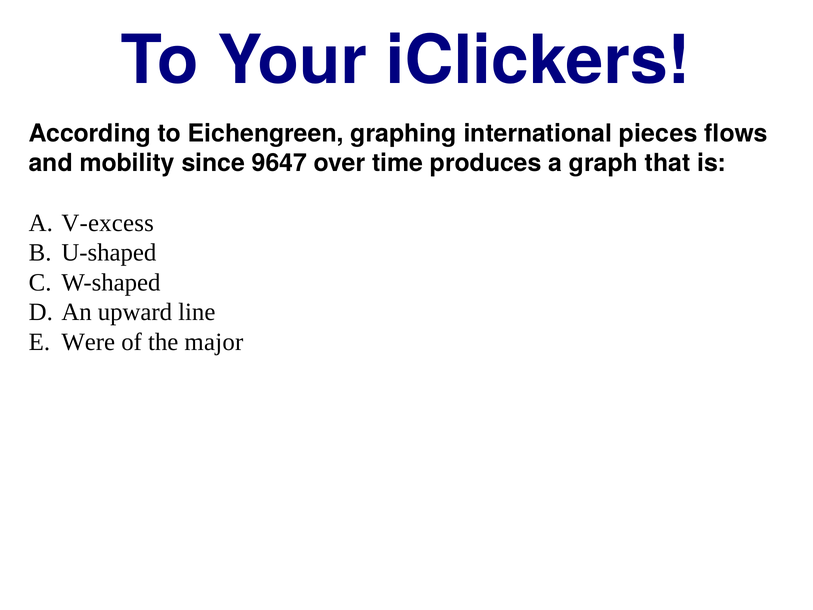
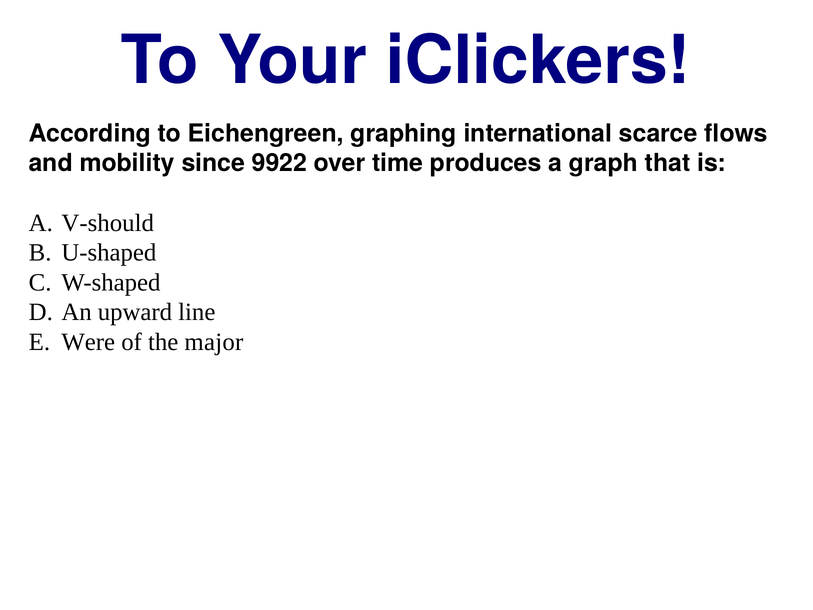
pieces: pieces -> scarce
9647: 9647 -> 9922
V-excess: V-excess -> V-should
